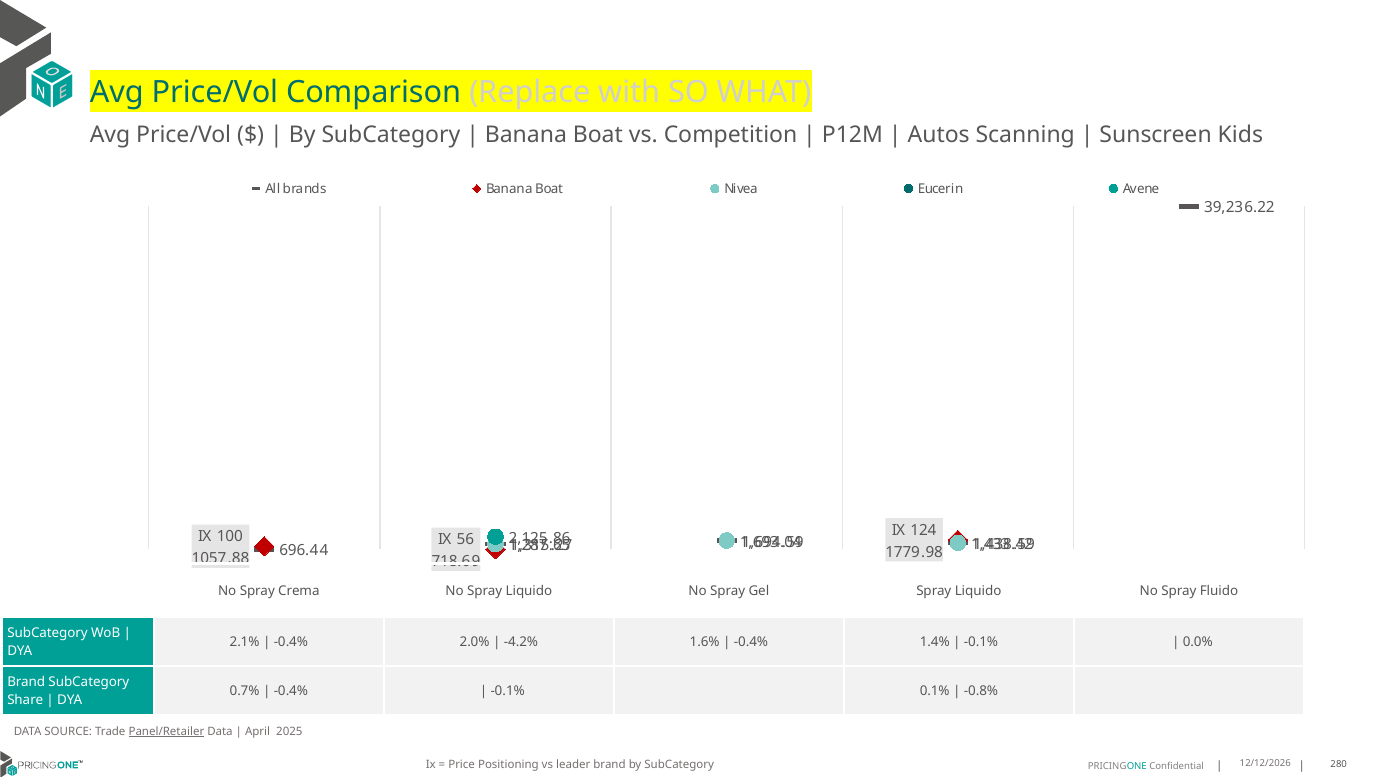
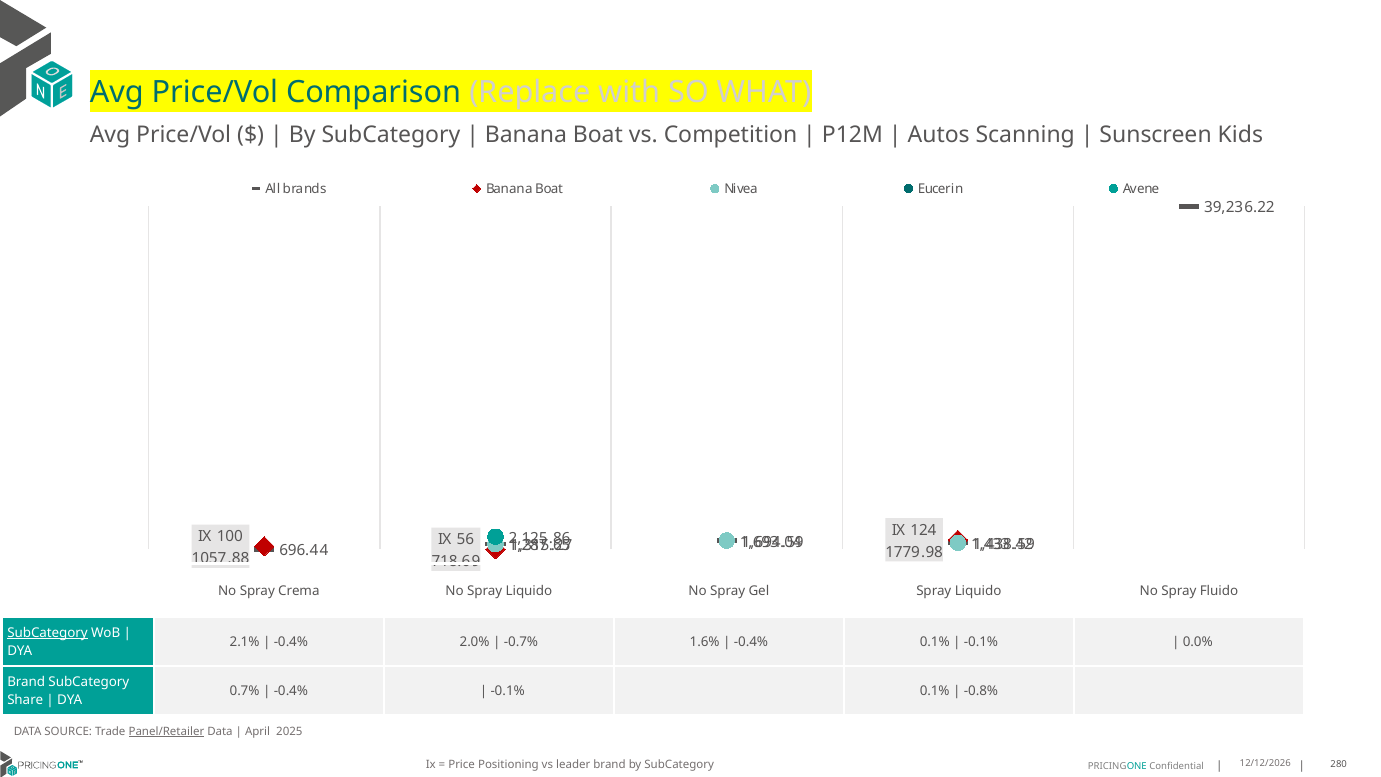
SubCategory at (48, 633) underline: none -> present
-4.2%: -4.2% -> -0.7%
-0.4% 1.4%: 1.4% -> 0.1%
